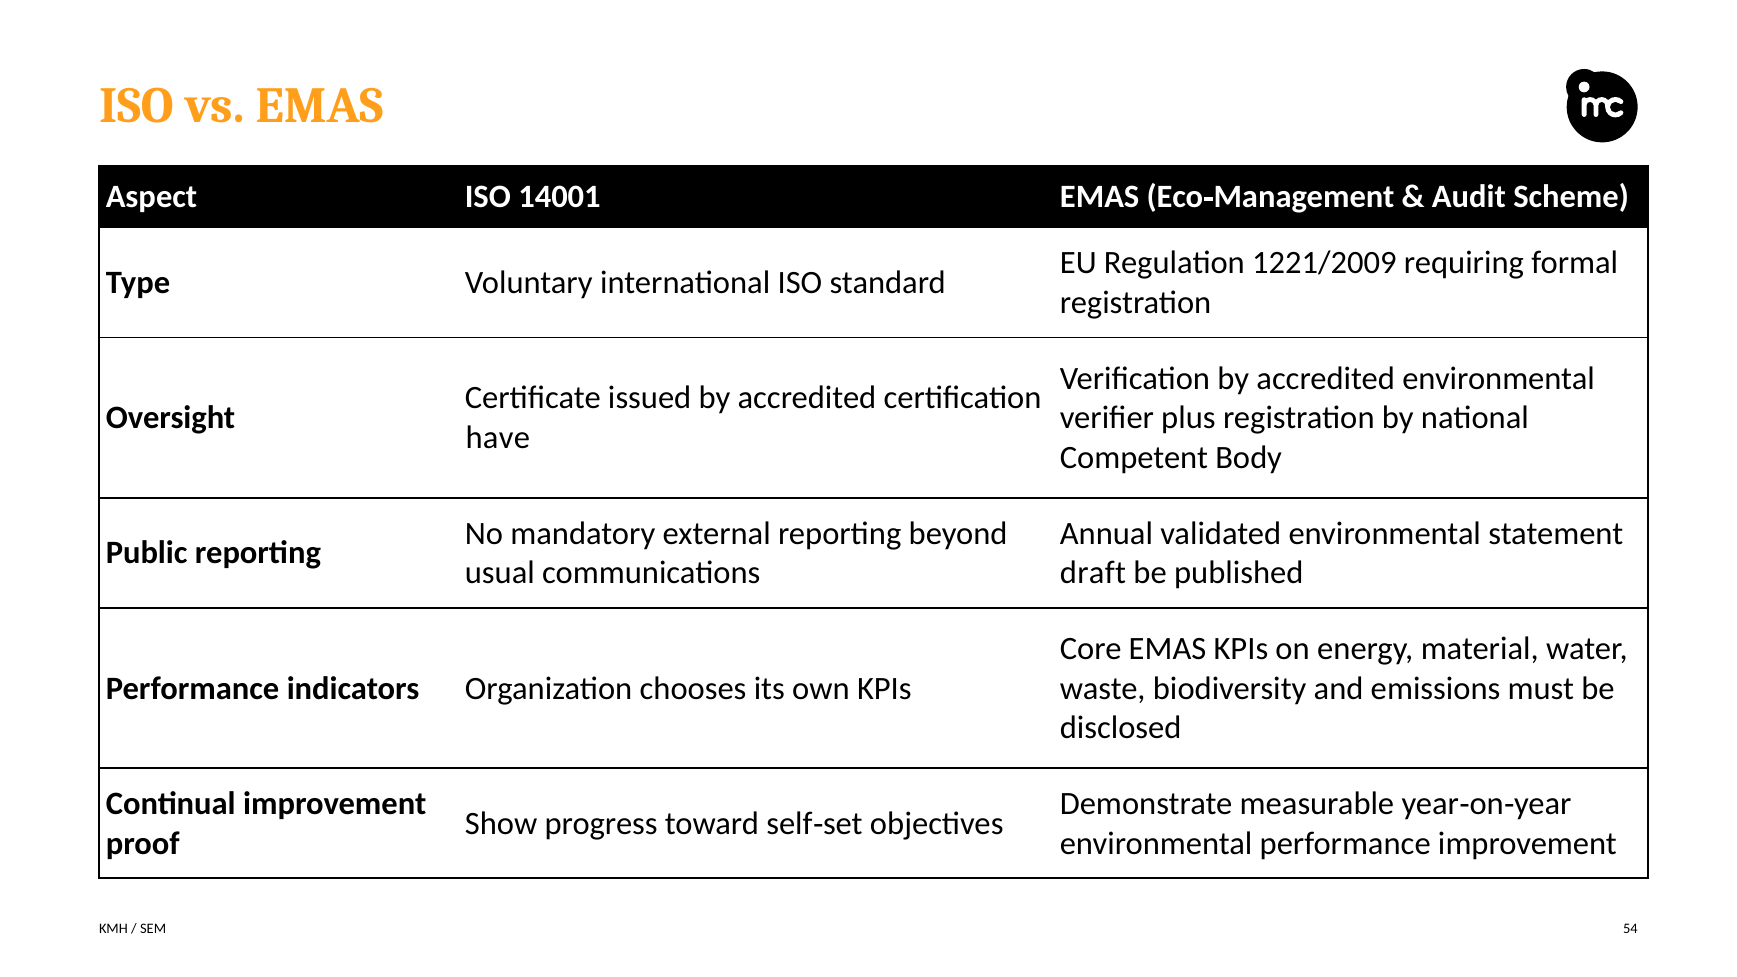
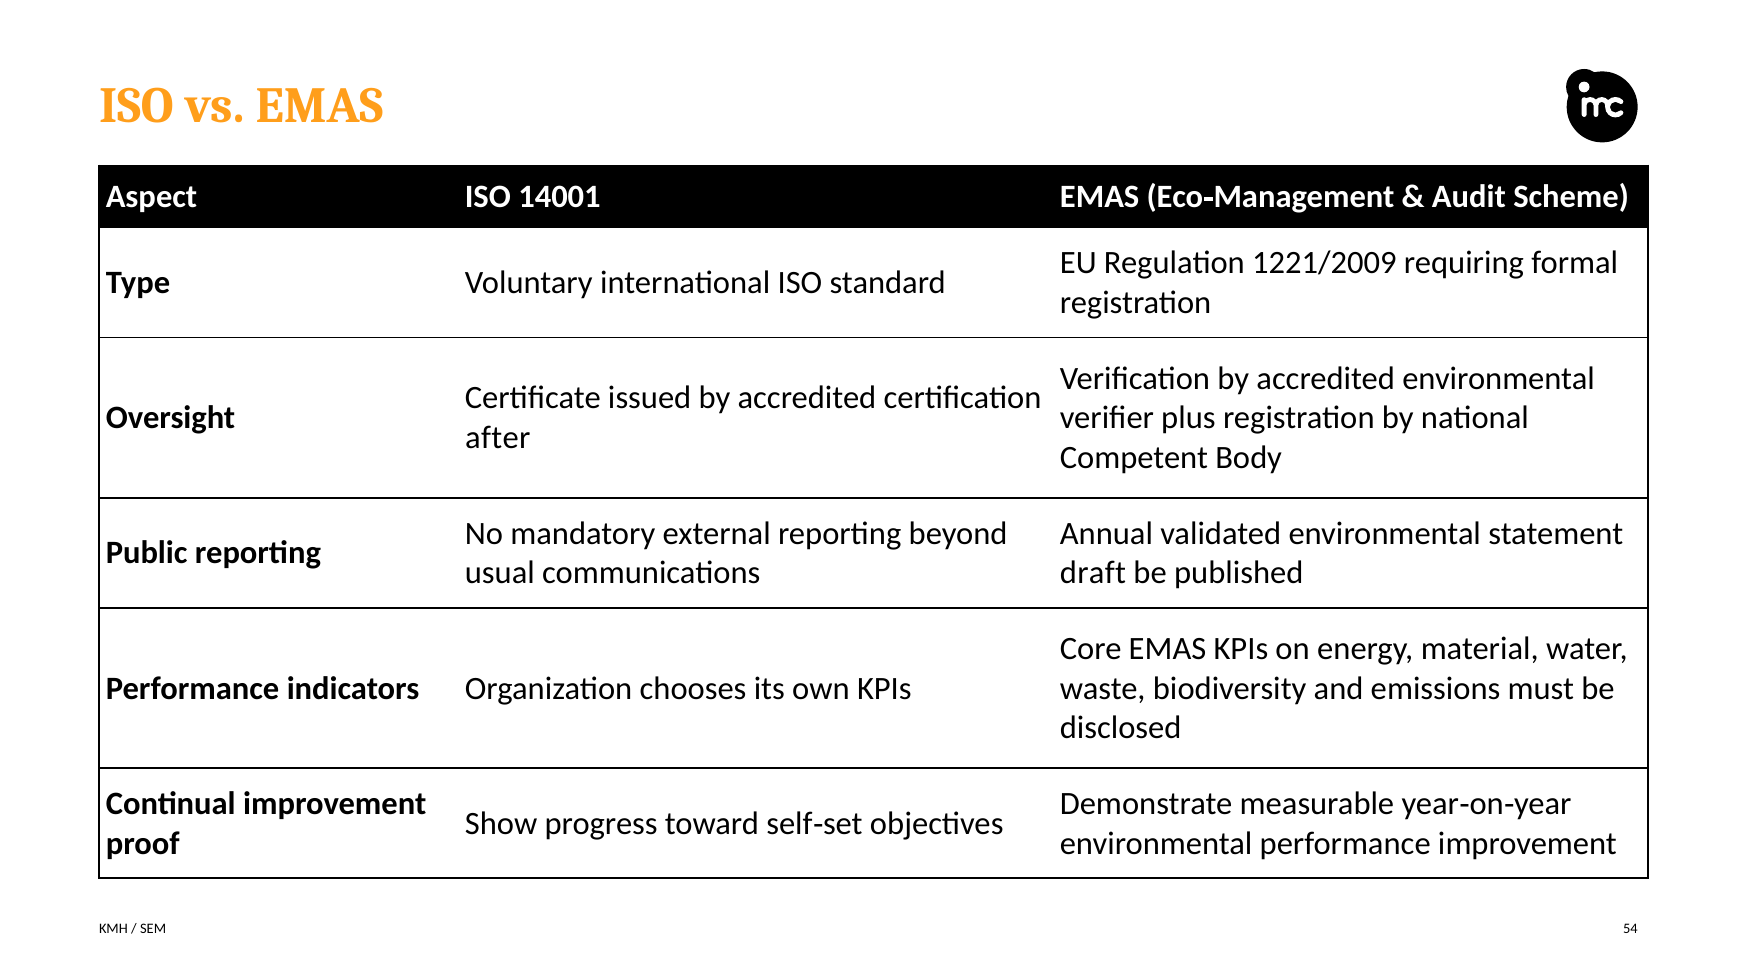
have: have -> after
